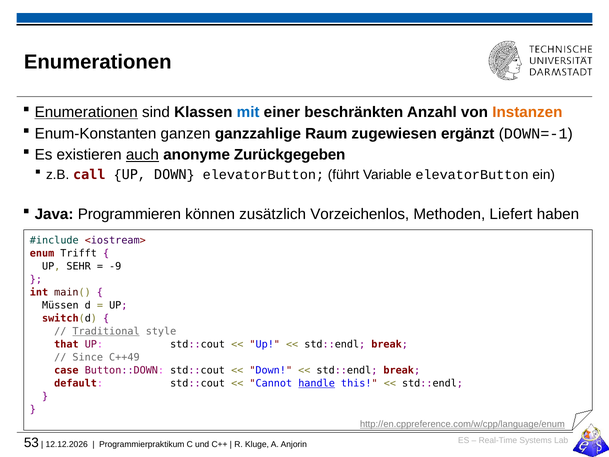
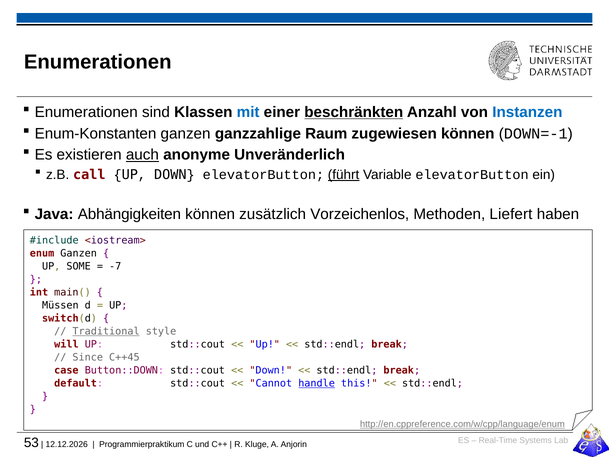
Enumerationen at (86, 112) underline: present -> none
beschränkten underline: none -> present
Instanzen colour: orange -> blue
zugewiesen ergänzt: ergänzt -> können
Zurückgegeben: Zurückgegeben -> Unveränderlich
führt underline: none -> present
Programmieren: Programmieren -> Abhängigkeiten
enum Trifft: Trifft -> Ganzen
SEHR: SEHR -> SOME
-9: -9 -> -7
that: that -> will
C++49: C++49 -> C++45
